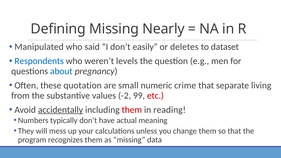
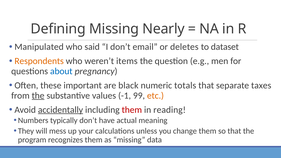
easily: easily -> email
Respondents colour: blue -> orange
levels: levels -> items
quotation: quotation -> important
small: small -> black
crime: crime -> totals
living: living -> taxes
the at (38, 96) underline: none -> present
-2: -2 -> -1
etc colour: red -> orange
